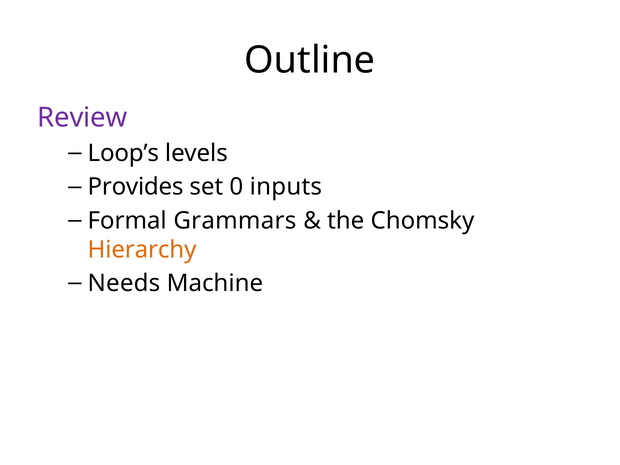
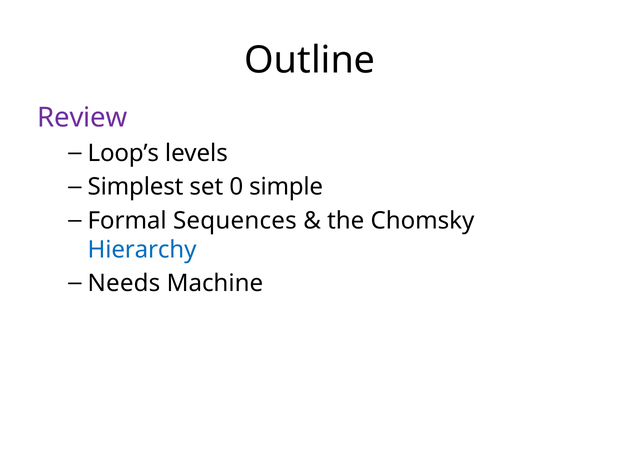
Provides: Provides -> Simplest
inputs: inputs -> simple
Grammars: Grammars -> Sequences
Hierarchy colour: orange -> blue
